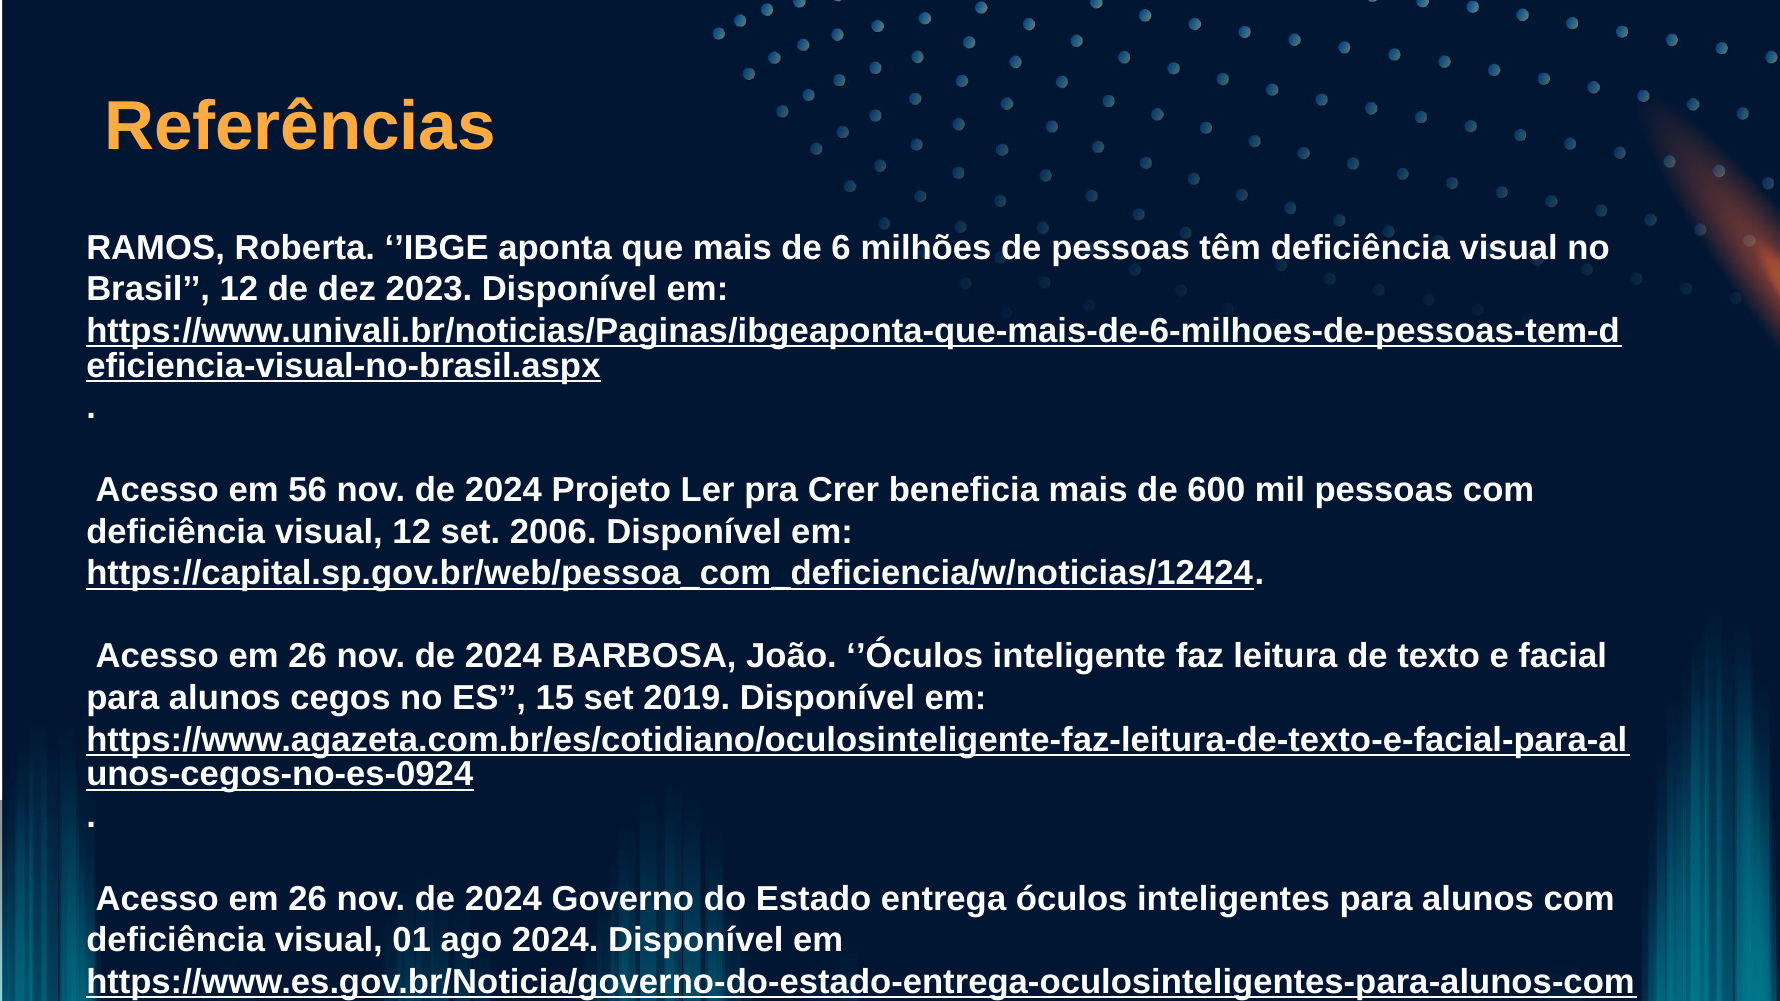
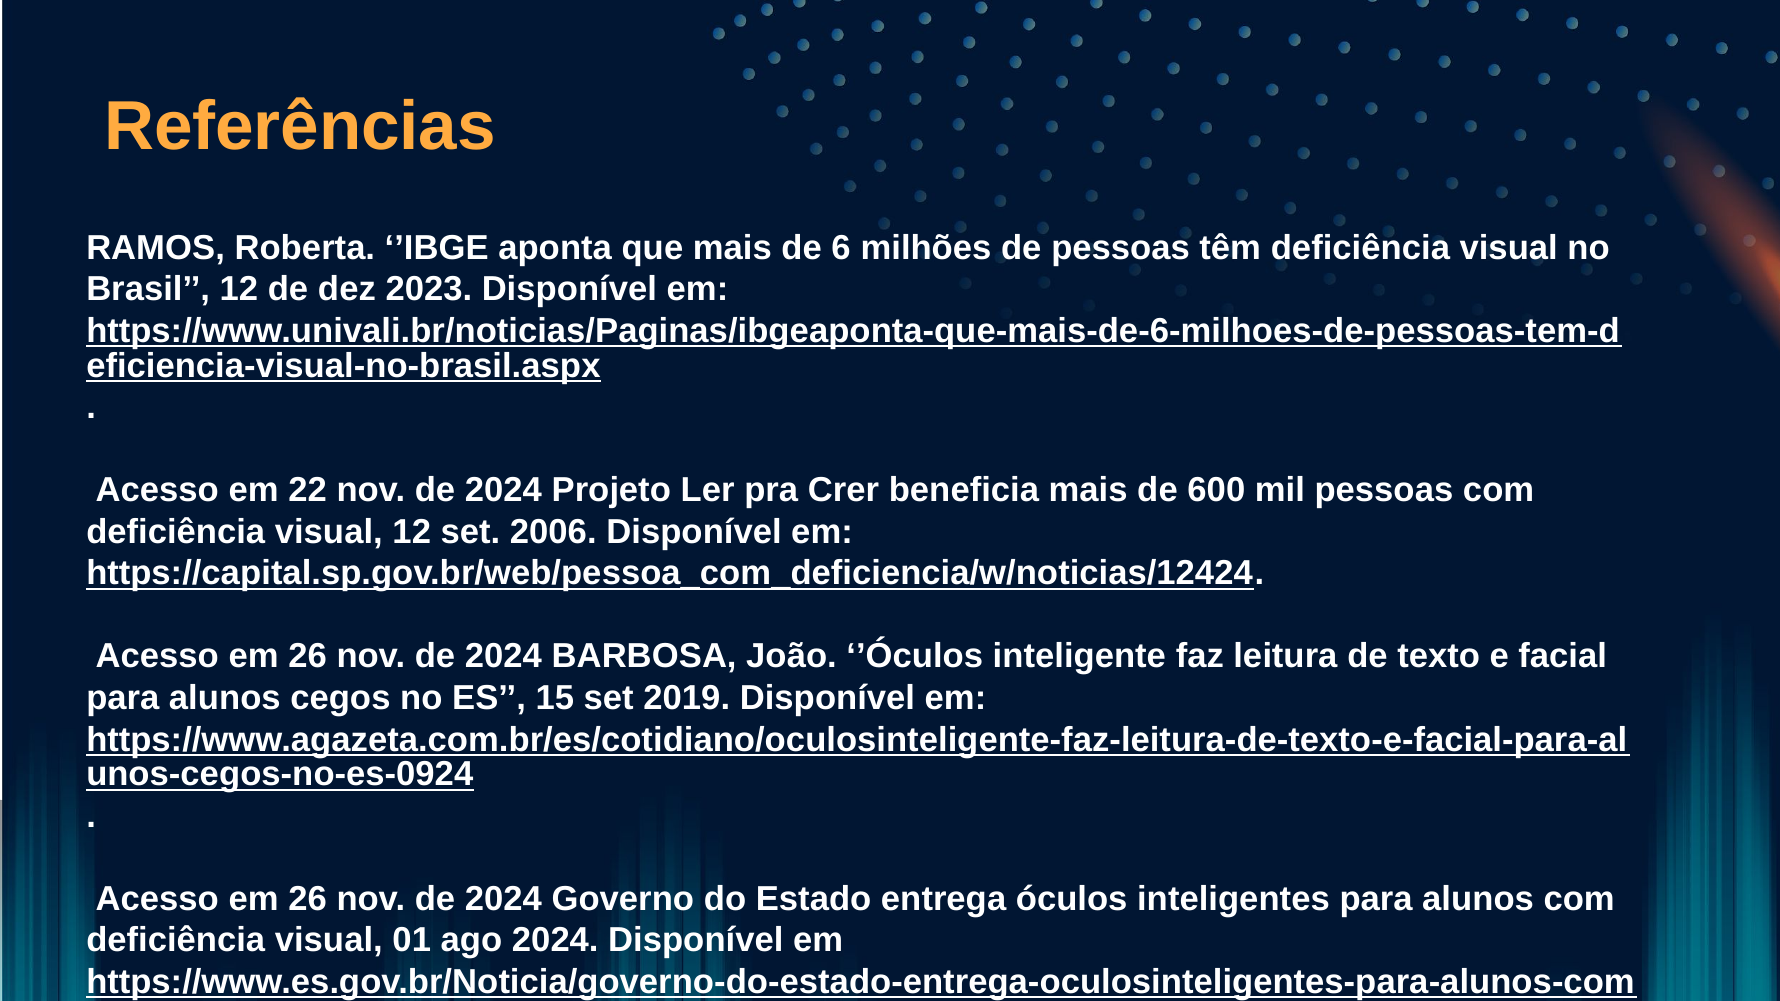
56: 56 -> 22
